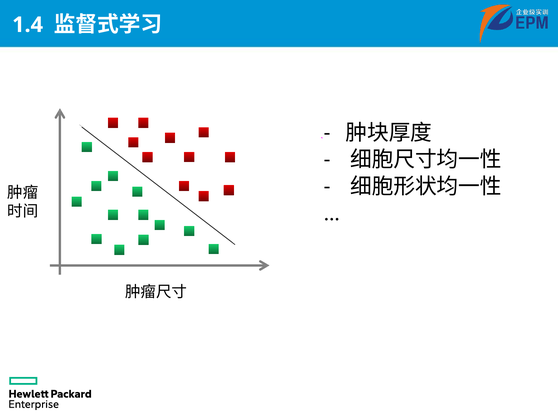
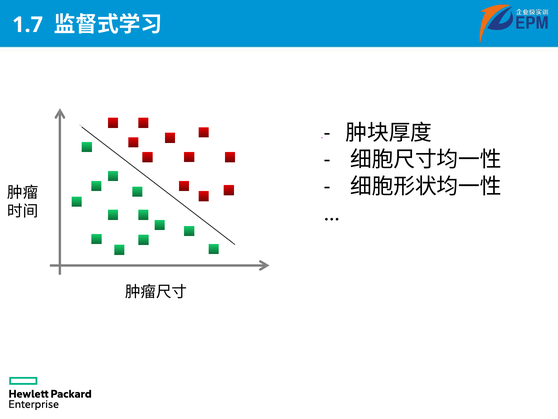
1.4: 1.4 -> 1.7
